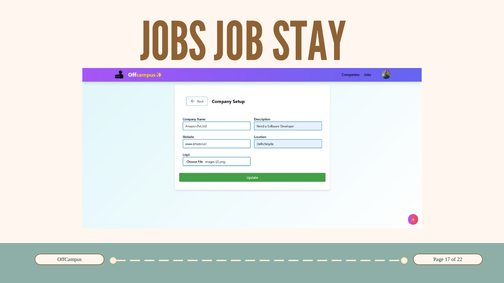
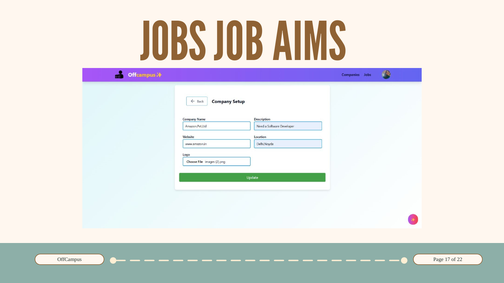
STAY: STAY -> AIMS
